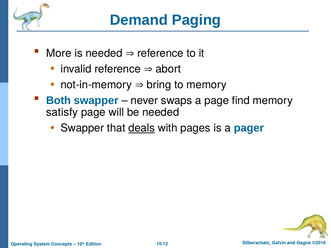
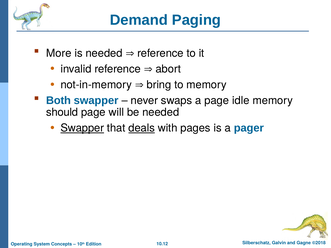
find: find -> idle
satisfy: satisfy -> should
Swapper at (82, 128) underline: none -> present
